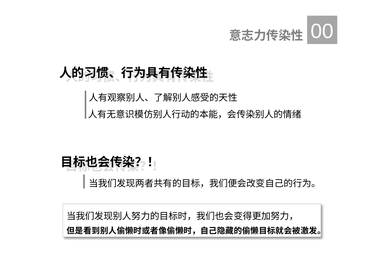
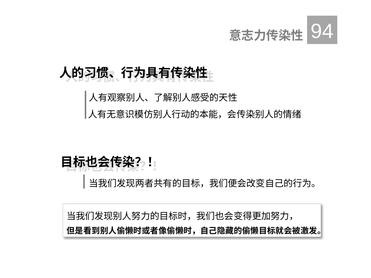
00: 00 -> 94
